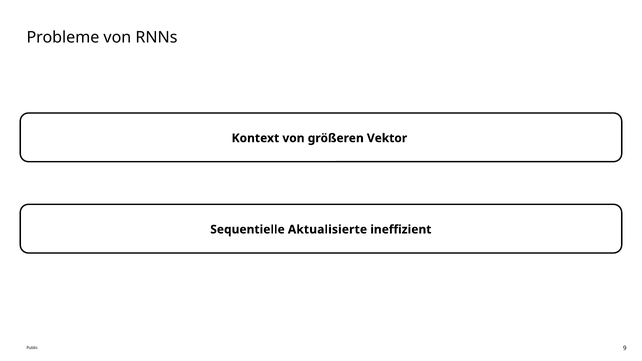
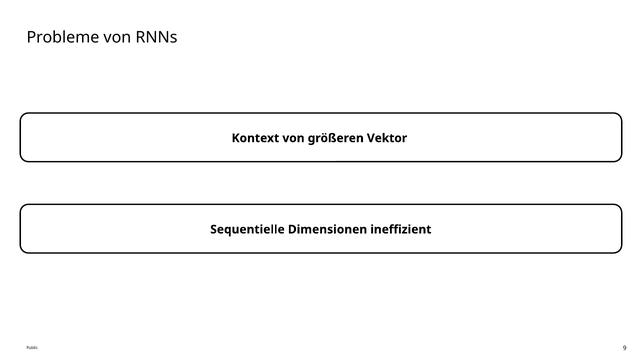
Aktualisierte: Aktualisierte -> Dimensionen
